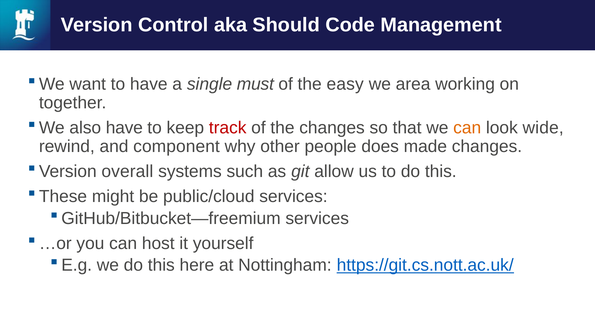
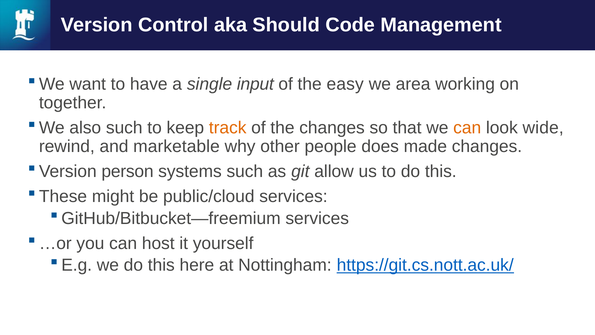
must: must -> input
also have: have -> such
track colour: red -> orange
component: component -> marketable
overall: overall -> person
